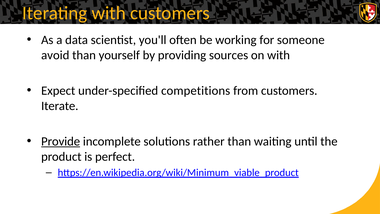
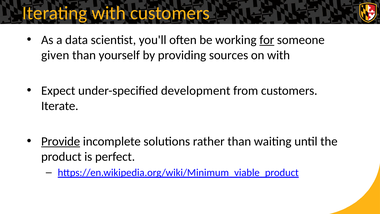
for underline: none -> present
avoid: avoid -> given
competitions: competitions -> development
